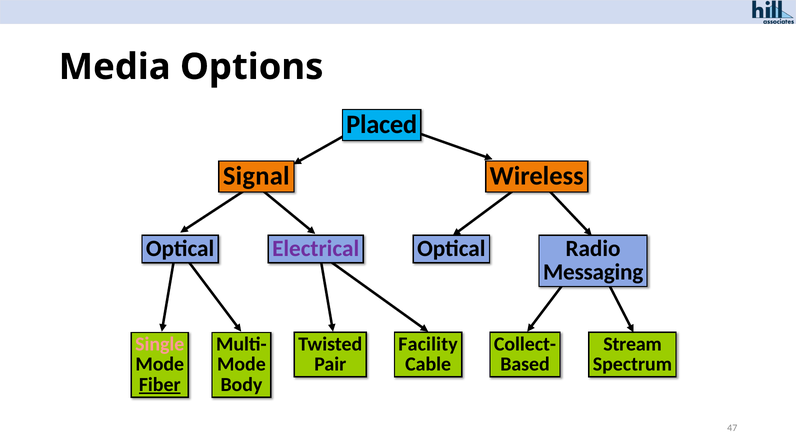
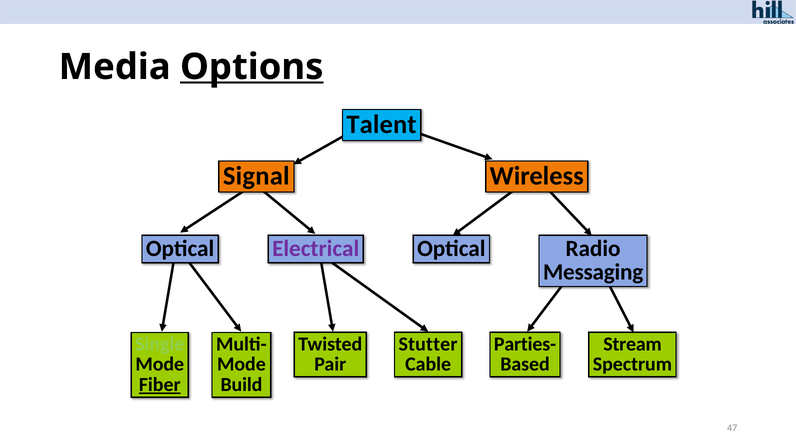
Options underline: none -> present
Placed: Placed -> Talent
Single colour: pink -> light green
Facility: Facility -> Stutter
Collect-: Collect- -> Parties-
Body: Body -> Build
